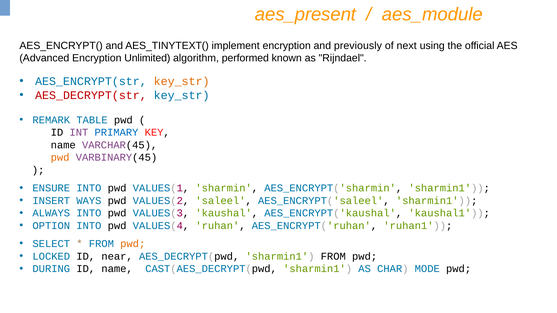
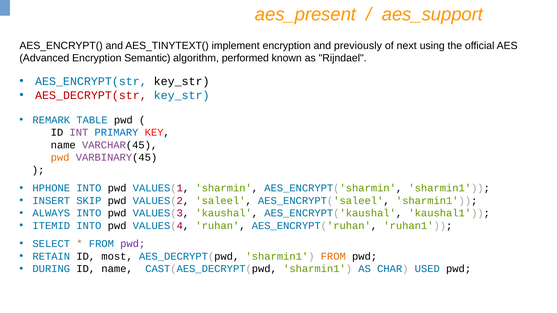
aes_module: aes_module -> aes_support
Unlimited: Unlimited -> Semantic
key_str at (182, 81) colour: orange -> black
ENSURE: ENSURE -> HPHONE
WAYS: WAYS -> SKIP
OPTION: OPTION -> ITEMID
pwd at (133, 244) colour: orange -> purple
LOCKED: LOCKED -> RETAIN
near: near -> most
FROM at (333, 257) colour: black -> orange
MODE: MODE -> USED
